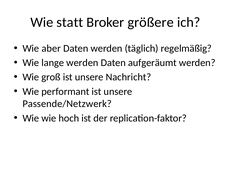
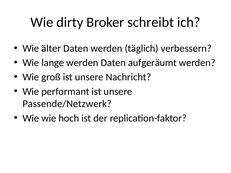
statt: statt -> dirty
größere: größere -> schreibt
aber: aber -> älter
regelmäßig: regelmäßig -> verbessern
